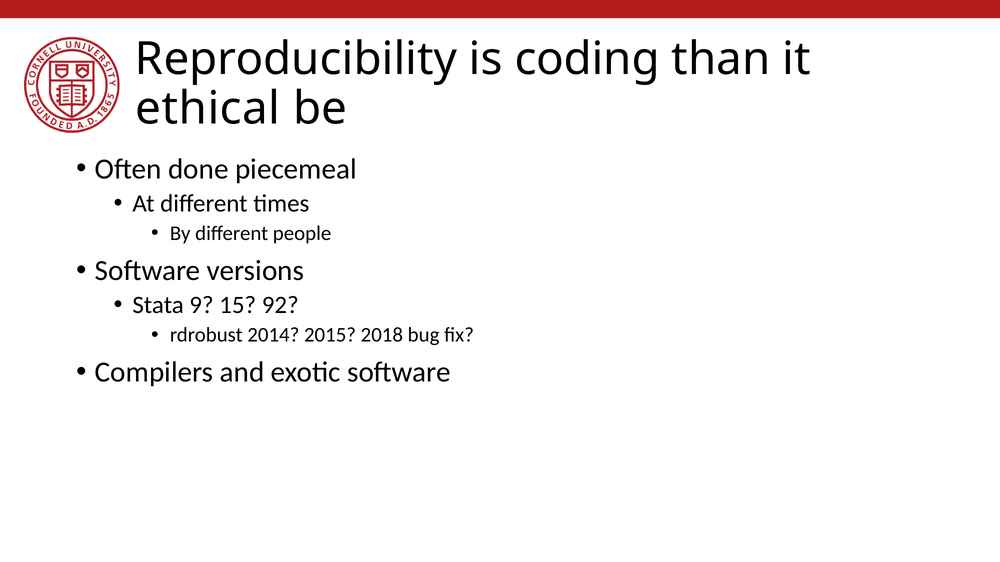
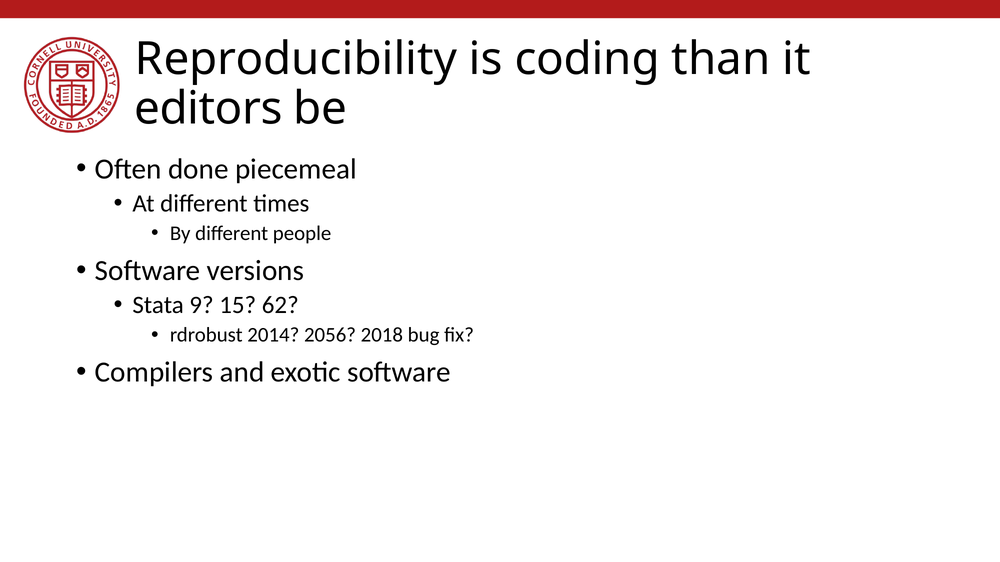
ethical: ethical -> editors
92: 92 -> 62
2015: 2015 -> 2056
